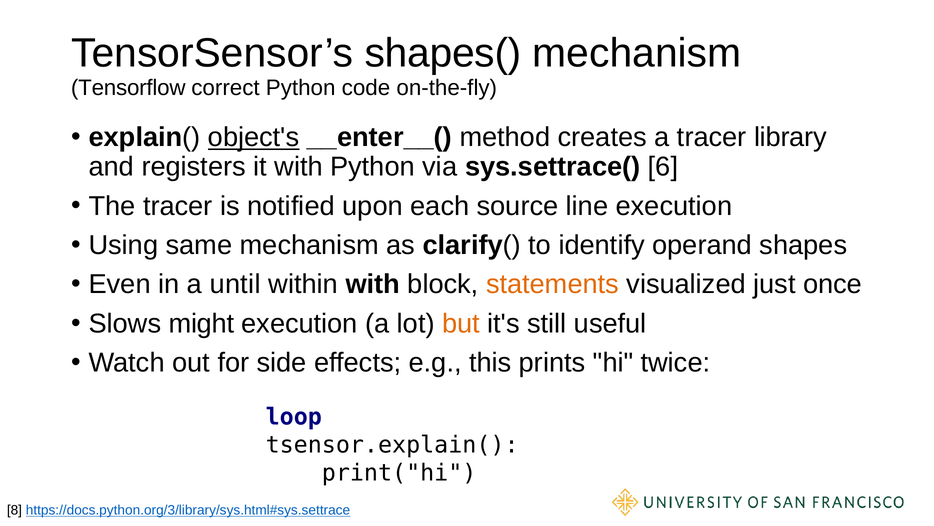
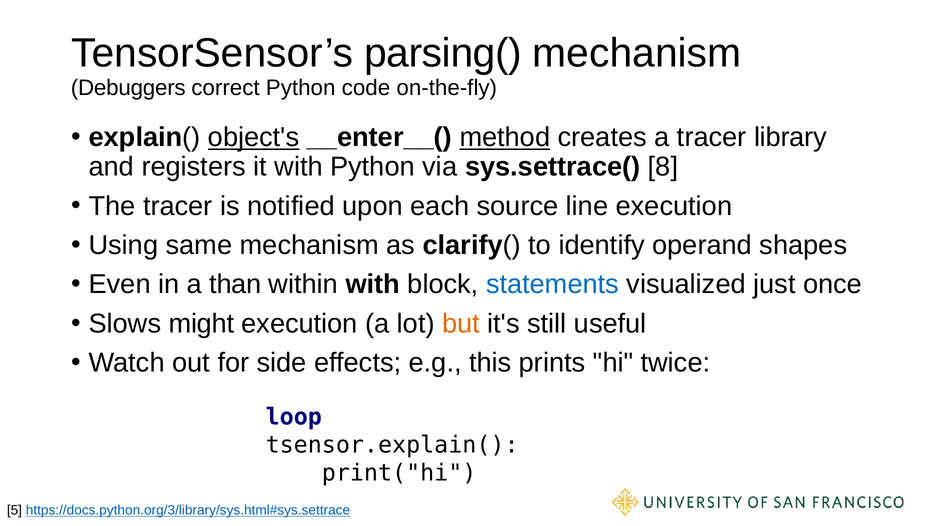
shapes(: shapes( -> parsing(
Tensorflow: Tensorflow -> Debuggers
method underline: none -> present
6: 6 -> 8
until: until -> than
statements colour: orange -> blue
8: 8 -> 5
